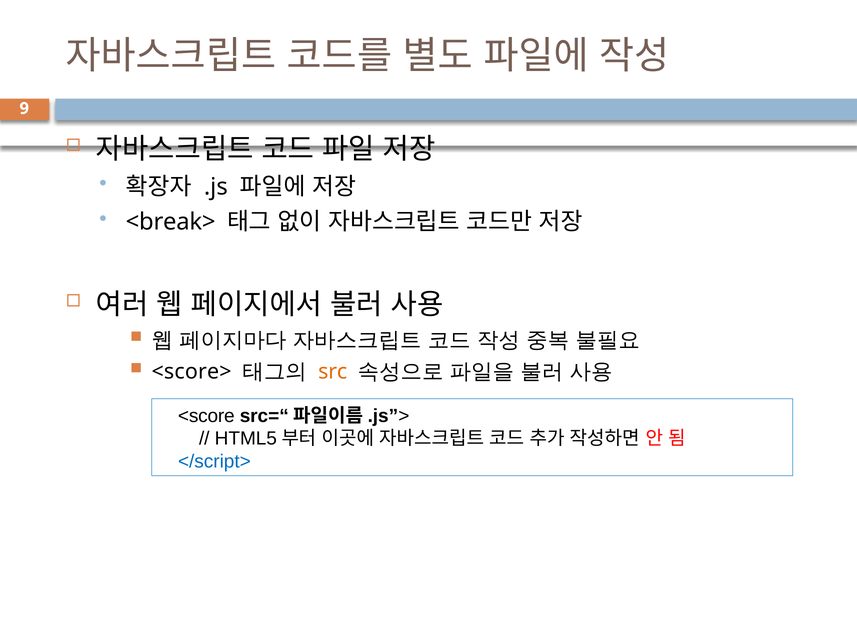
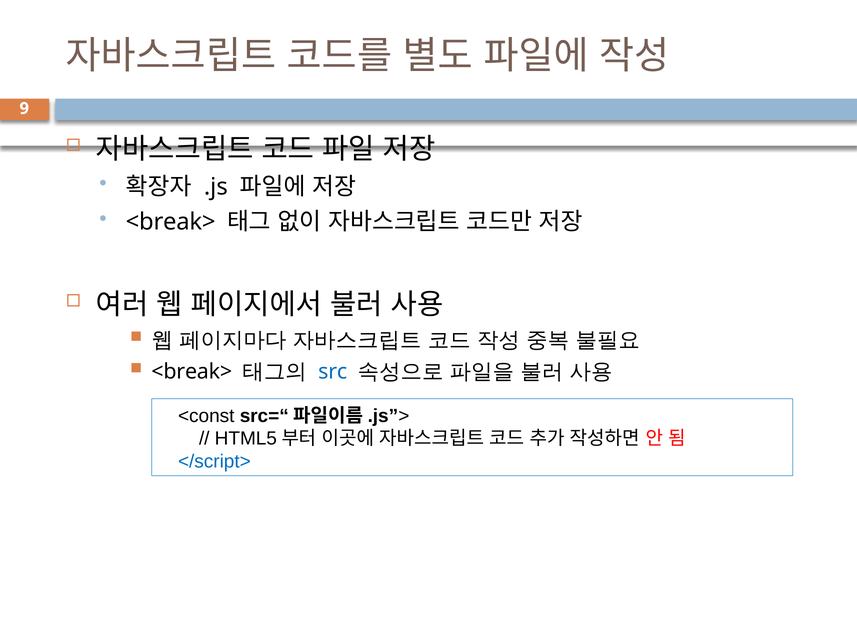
<score> at (192, 372): <score> -> <break>
src colour: orange -> blue
<score: <score -> <const
